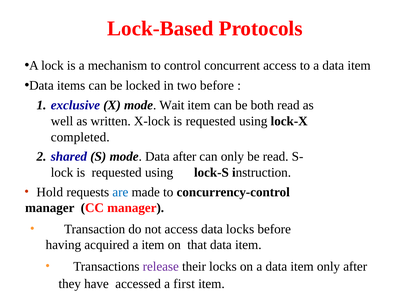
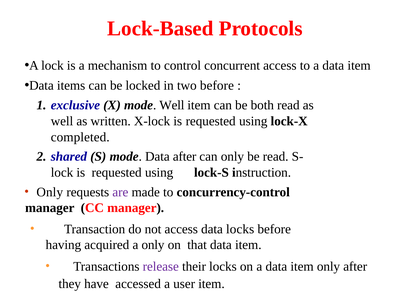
mode Wait: Wait -> Well
Hold at (50, 192): Hold -> Only
are colour: blue -> purple
a item: item -> only
first: first -> user
